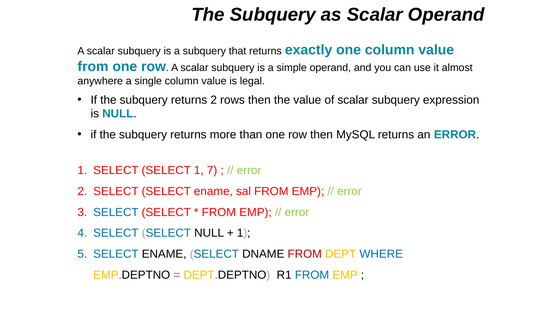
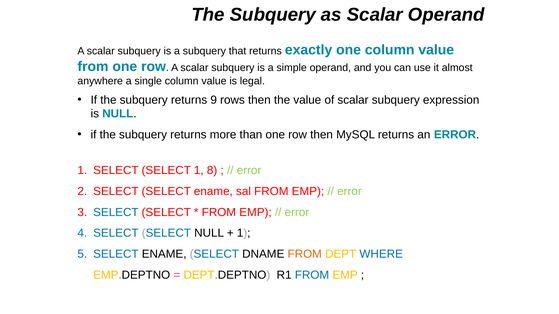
returns 2: 2 -> 9
7: 7 -> 8
FROM at (305, 254) colour: red -> orange
